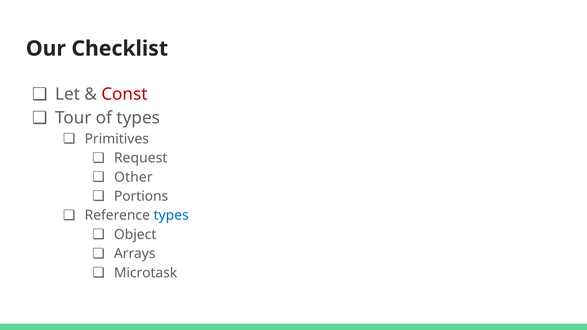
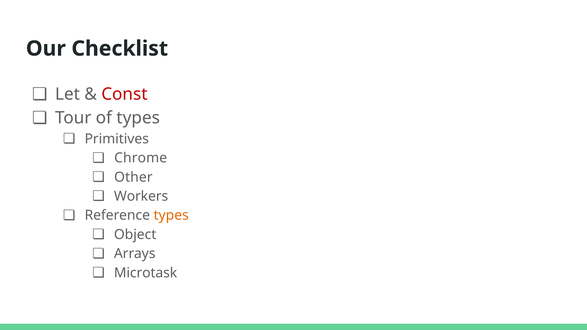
Request: Request -> Chrome
Portions: Portions -> Workers
types at (171, 216) colour: blue -> orange
